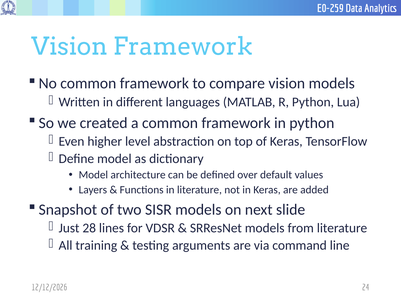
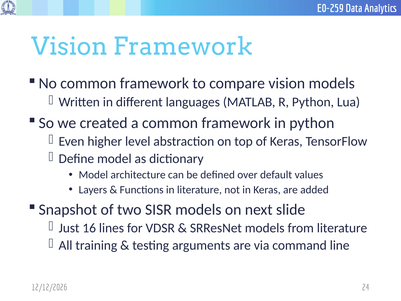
28: 28 -> 16
